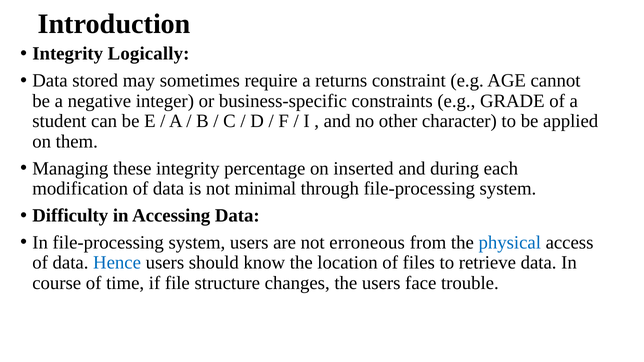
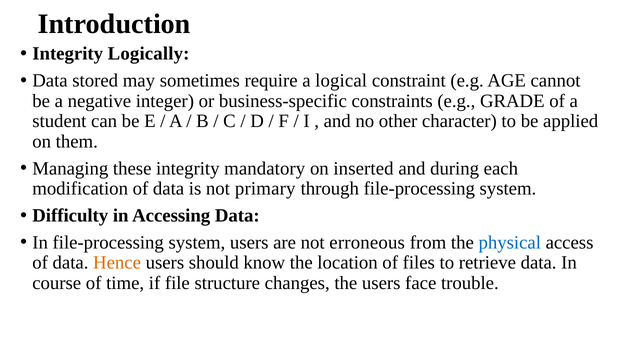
returns: returns -> logical
percentage: percentage -> mandatory
minimal: minimal -> primary
Hence colour: blue -> orange
